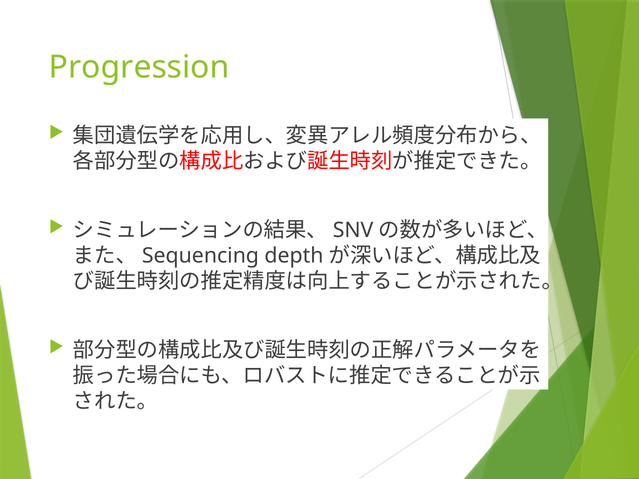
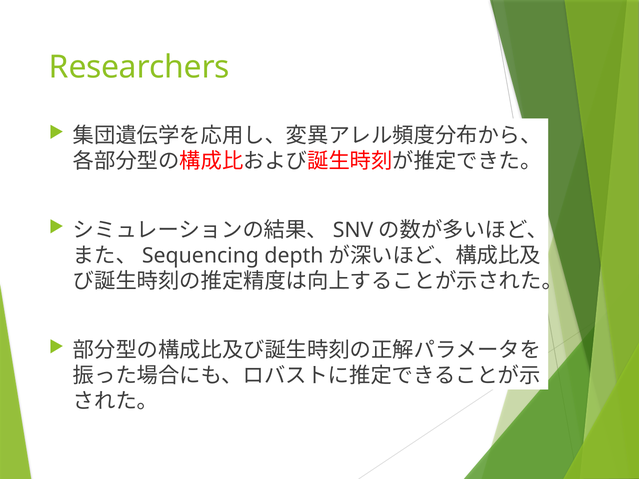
Progression: Progression -> Researchers
